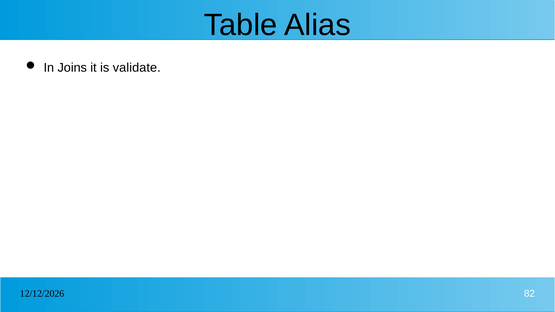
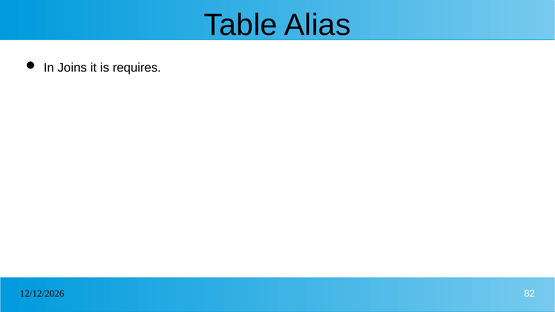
validate: validate -> requires
